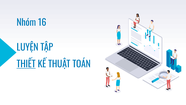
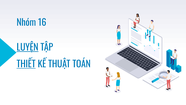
LUYỆN underline: none -> present
